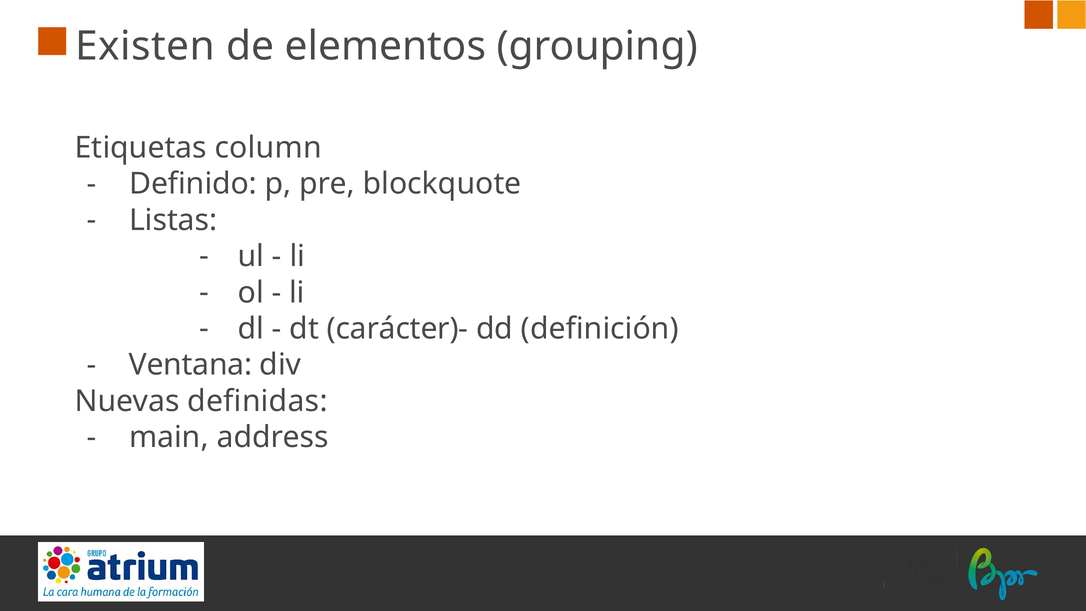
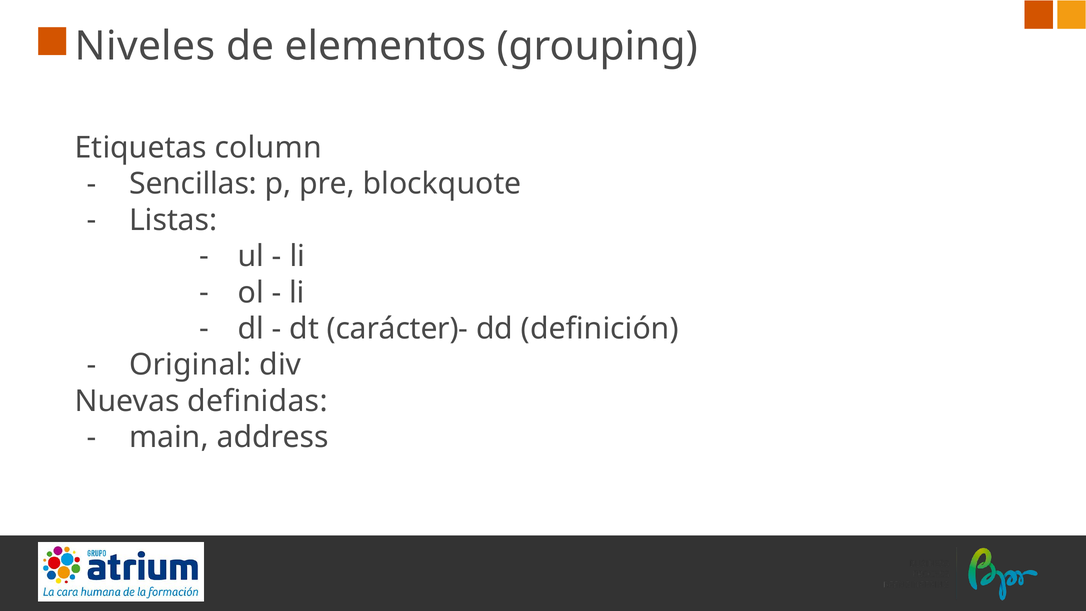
Existen: Existen -> Niveles
Definido: Definido -> Sencillas
Ventana: Ventana -> Original
